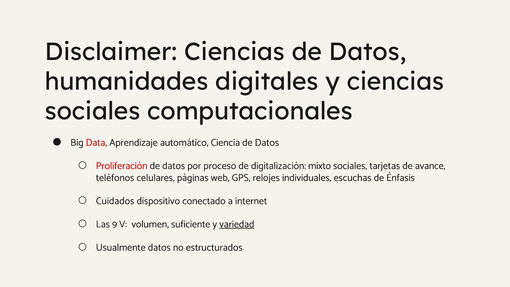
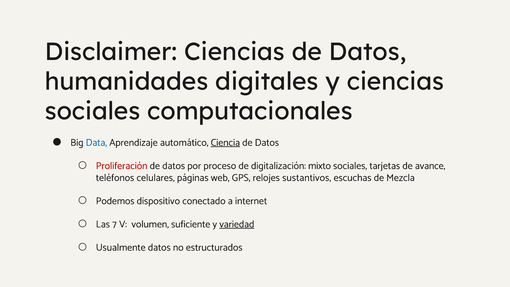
Data colour: red -> blue
Ciencia underline: none -> present
individuales: individuales -> sustantivos
Énfasis: Énfasis -> Mezcla
Cuidados: Cuidados -> Podemos
9: 9 -> 7
